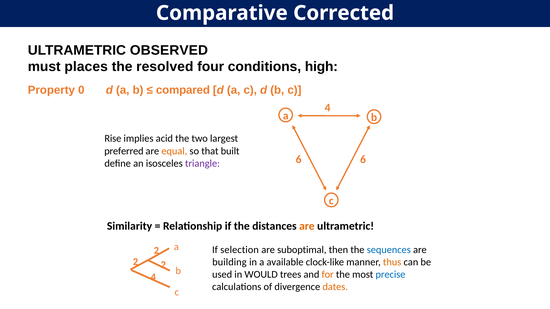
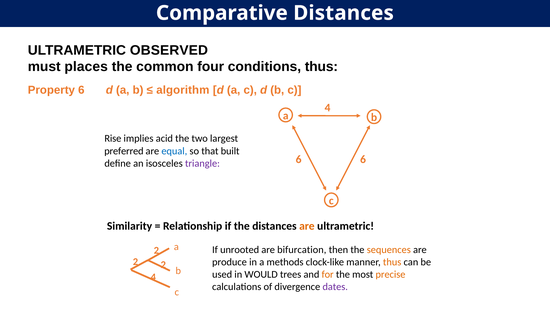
Comparative Corrected: Corrected -> Distances
resolved: resolved -> common
conditions high: high -> thus
Property 0: 0 -> 6
compared: compared -> algorithm
equal colour: orange -> blue
selection: selection -> unrooted
suboptimal: suboptimal -> bifurcation
sequences colour: blue -> orange
building: building -> produce
available: available -> methods
precise colour: blue -> orange
dates colour: orange -> purple
